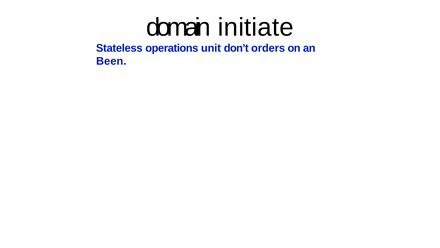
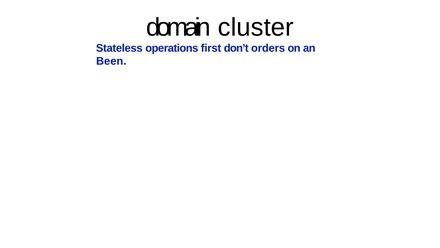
initiate: initiate -> cluster
unit: unit -> first
